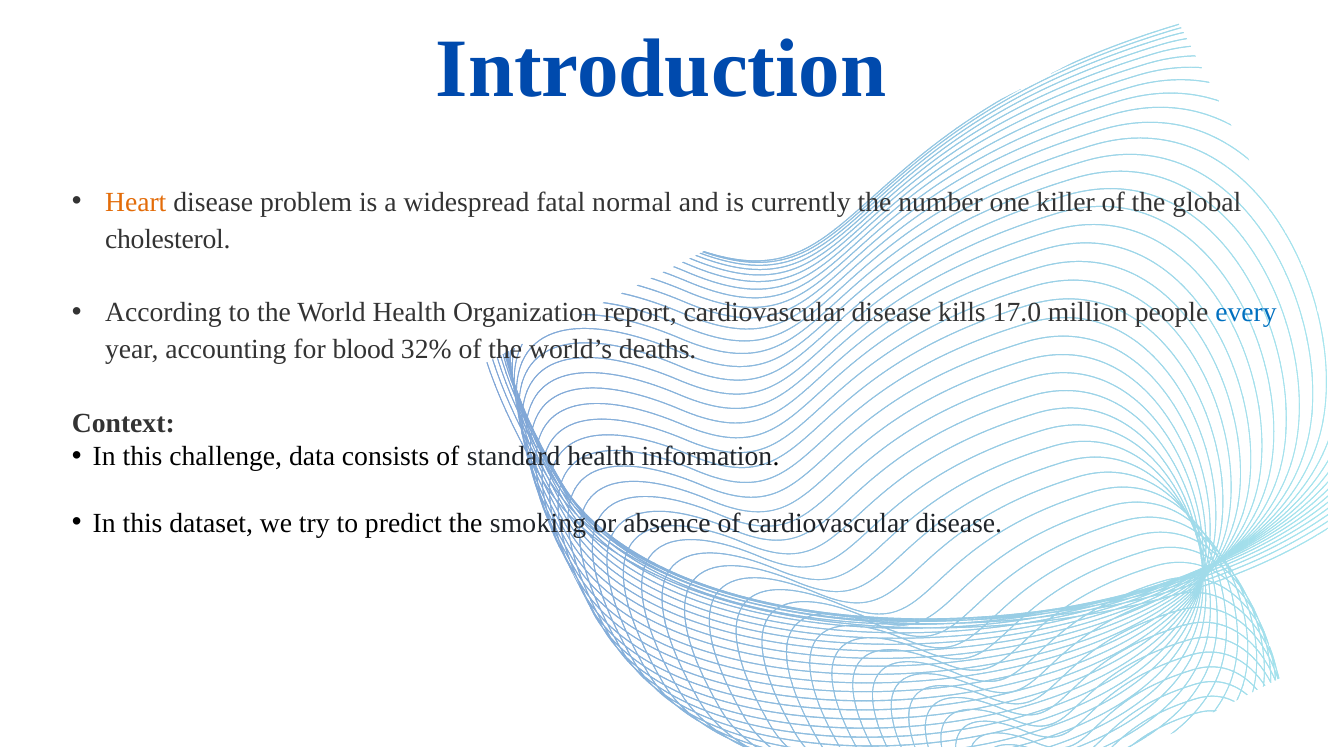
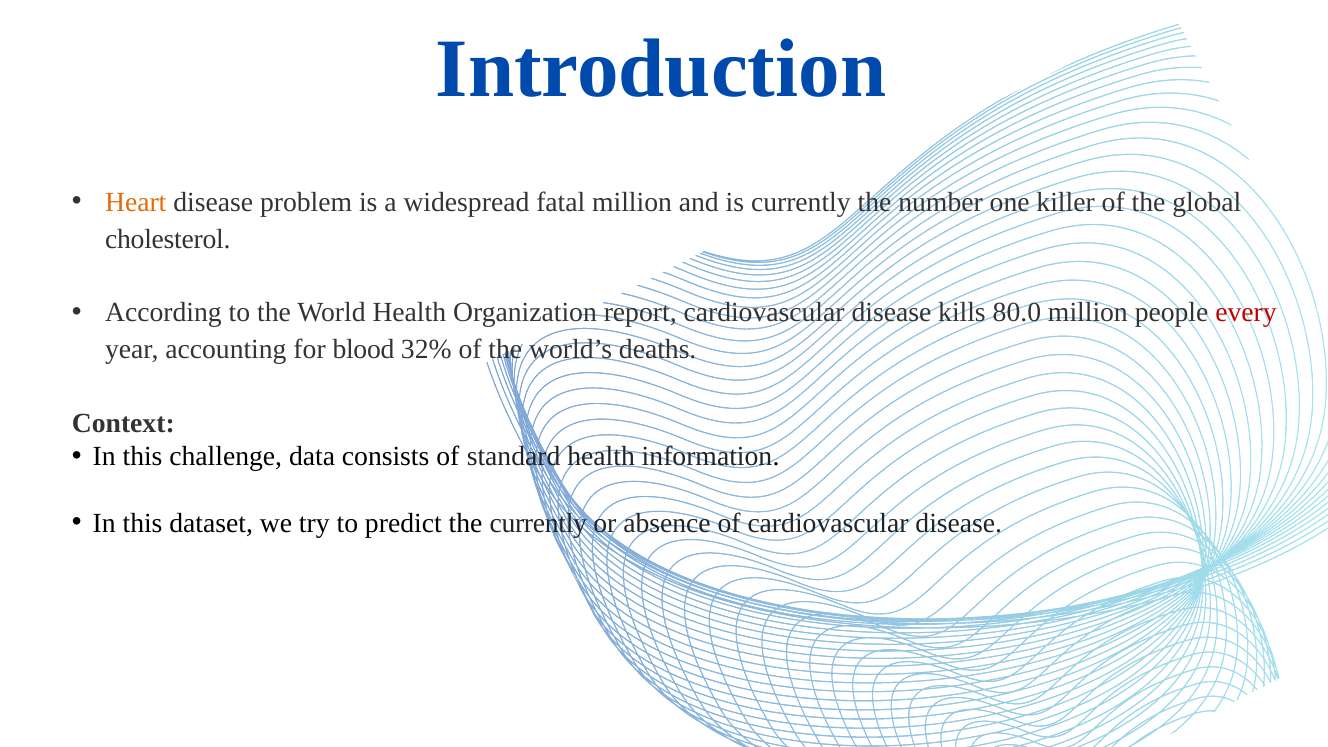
fatal normal: normal -> million
17.0: 17.0 -> 80.0
every colour: blue -> red
the smoking: smoking -> currently
